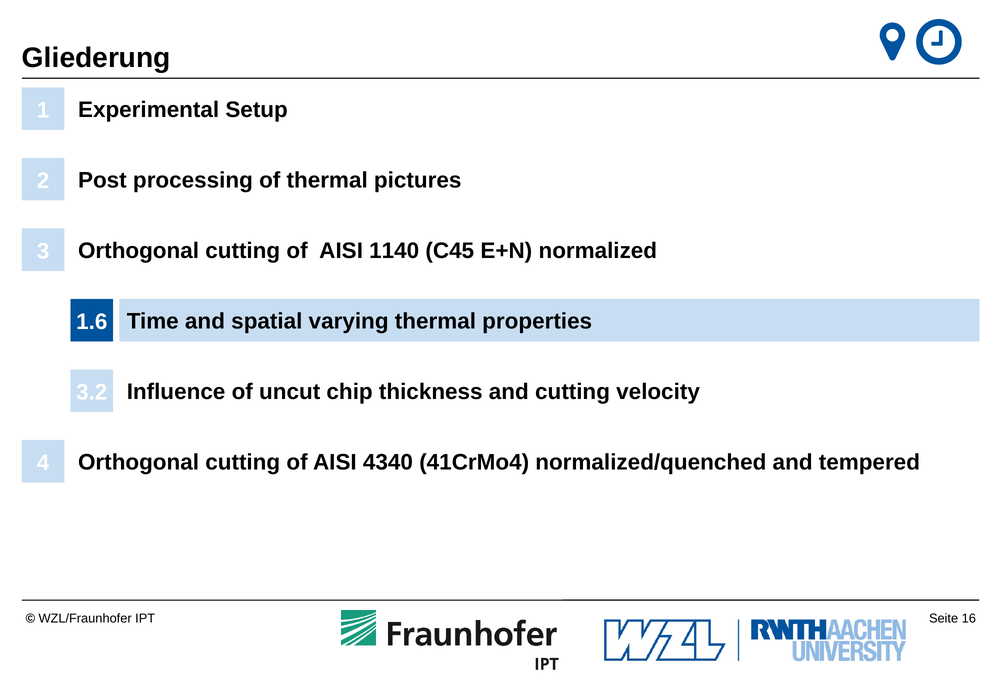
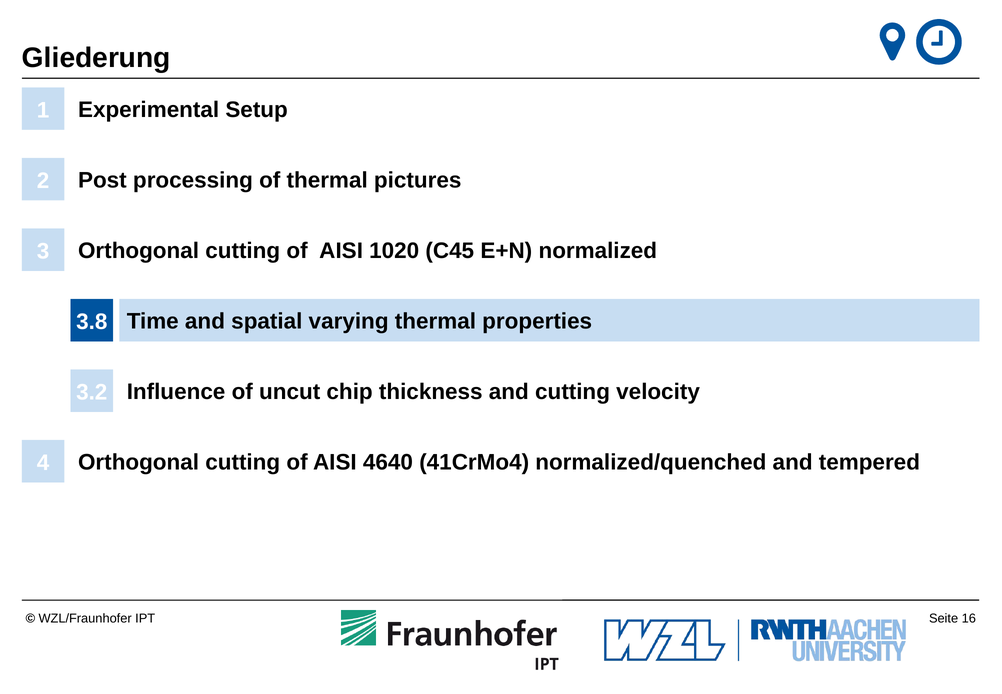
1140: 1140 -> 1020
1.6: 1.6 -> 3.8
4340: 4340 -> 4640
